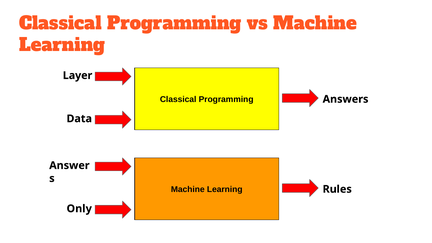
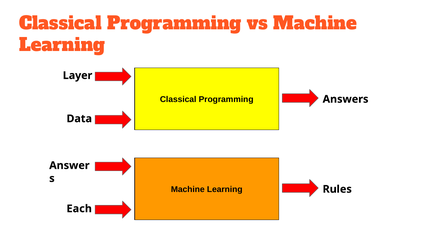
Only: Only -> Each
